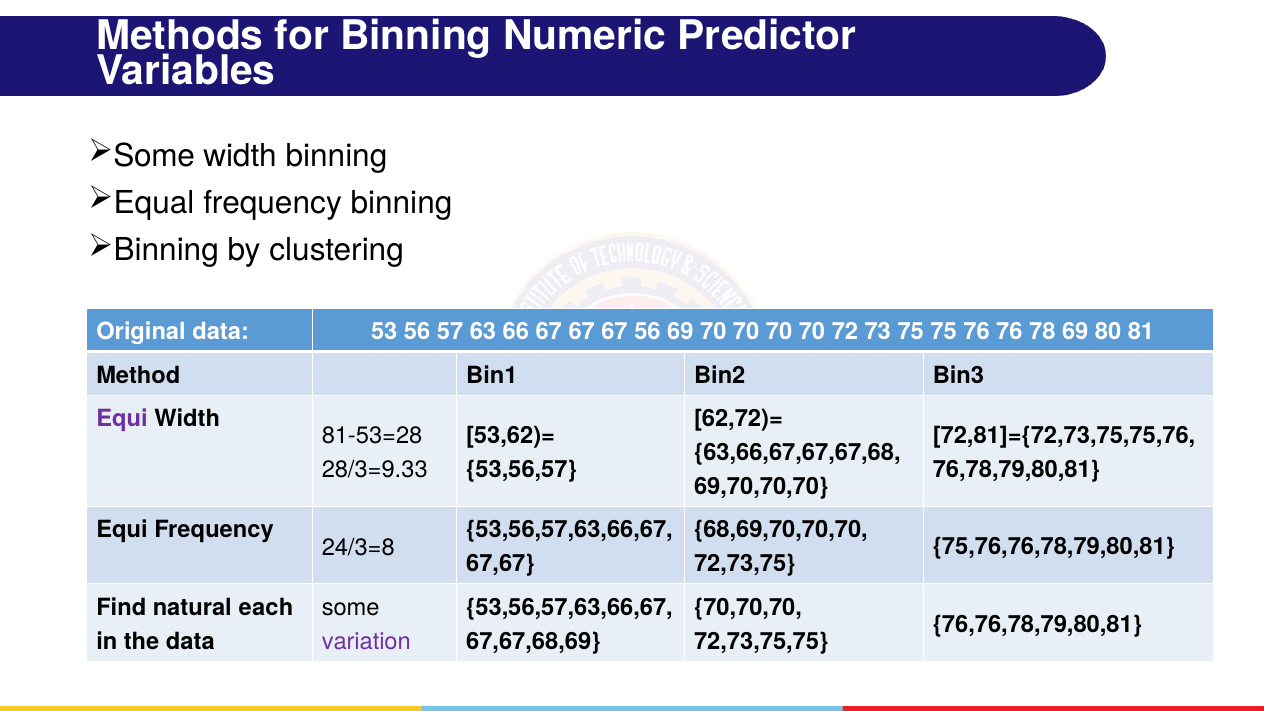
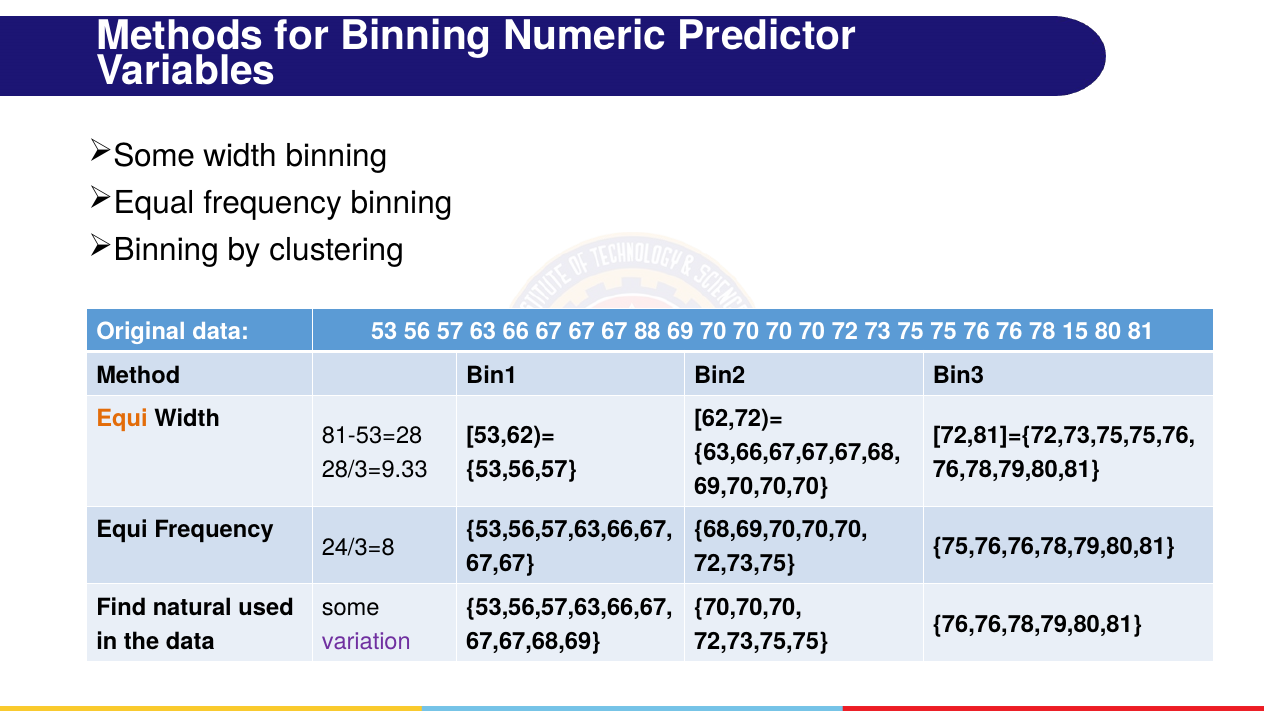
67 56: 56 -> 88
78 69: 69 -> 15
Equi at (122, 419) colour: purple -> orange
each: each -> used
